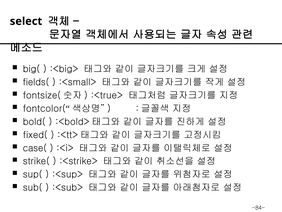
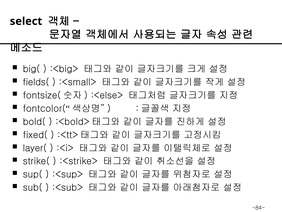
:<true>: :<true> -> :<else>
case(: case( -> layer(
